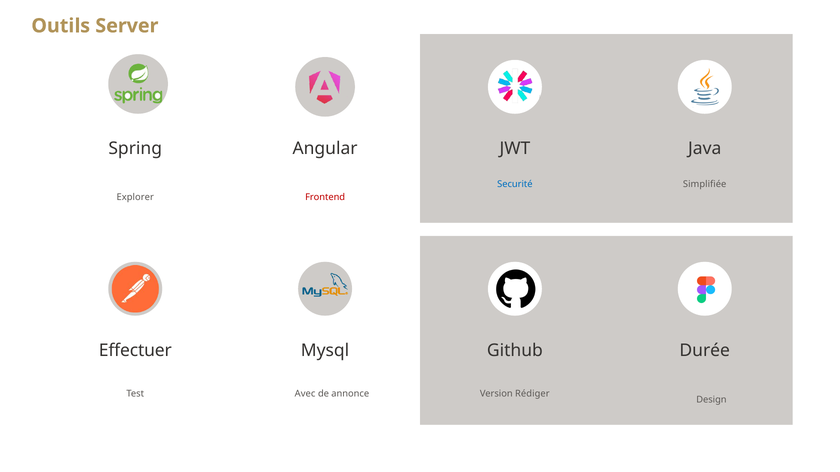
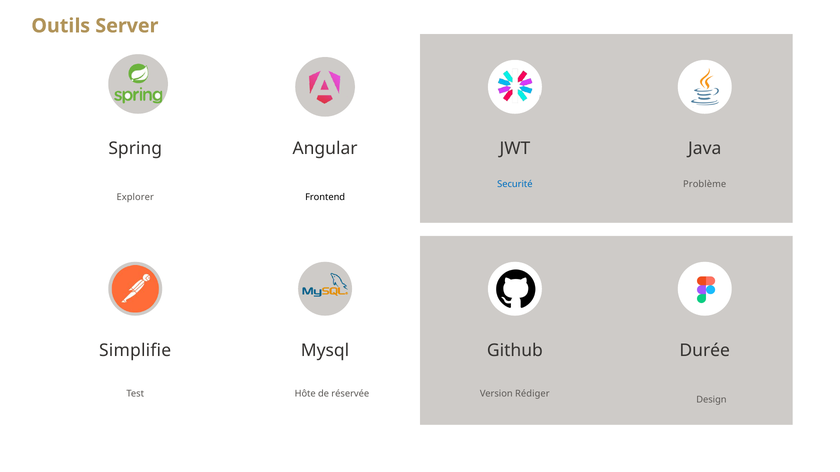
Simplifiée: Simplifiée -> Problème
Frontend colour: red -> black
Effectuer: Effectuer -> Simplifie
Avec: Avec -> Hôte
annonce: annonce -> réservée
